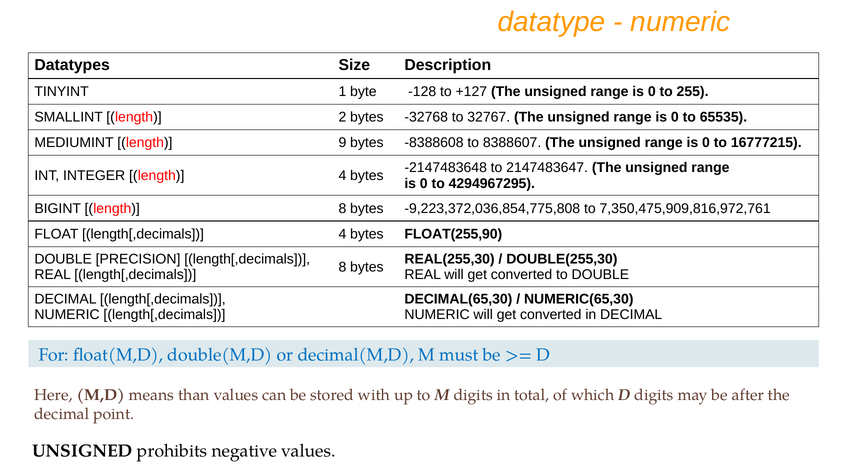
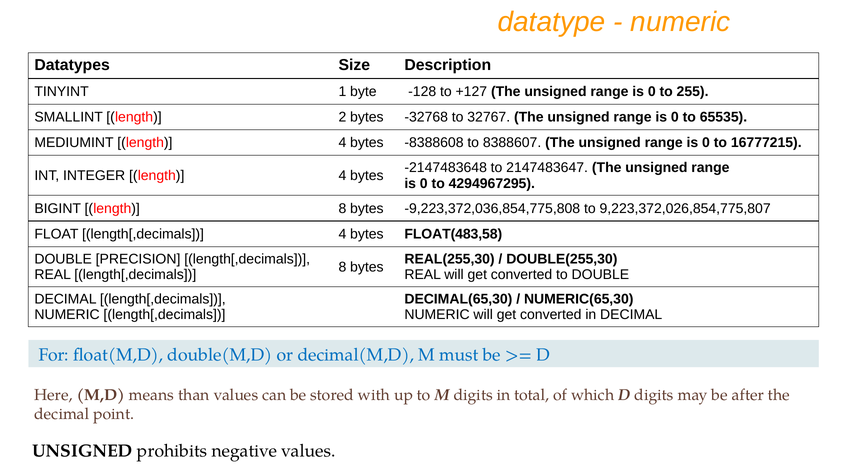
MEDIUMINT length 9: 9 -> 4
7,350,475,909,816,972,761: 7,350,475,909,816,972,761 -> 9,223,372,026,854,775,807
FLOAT(255,90: FLOAT(255,90 -> FLOAT(483,58
